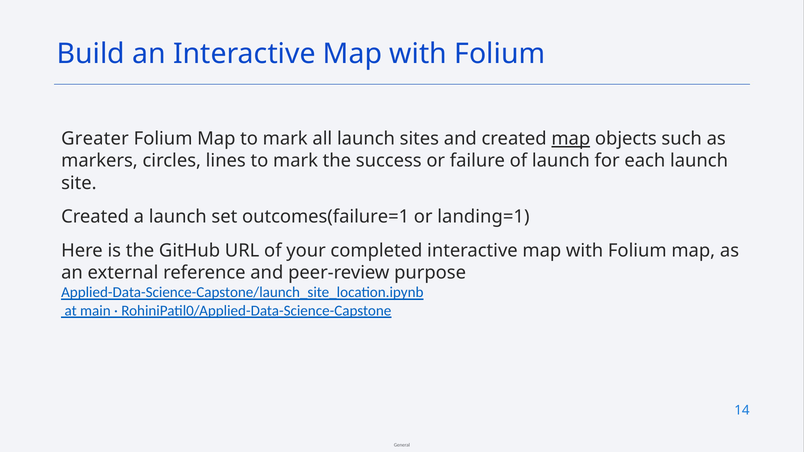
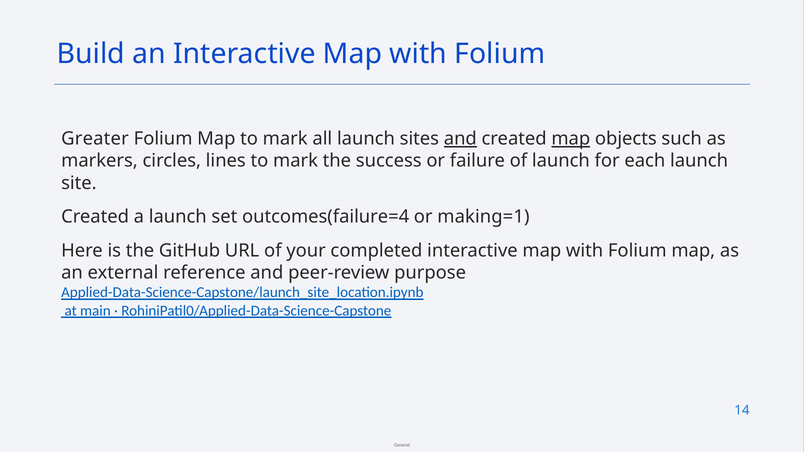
and at (460, 139) underline: none -> present
outcomes(failure=1: outcomes(failure=1 -> outcomes(failure=4
landing=1: landing=1 -> making=1
